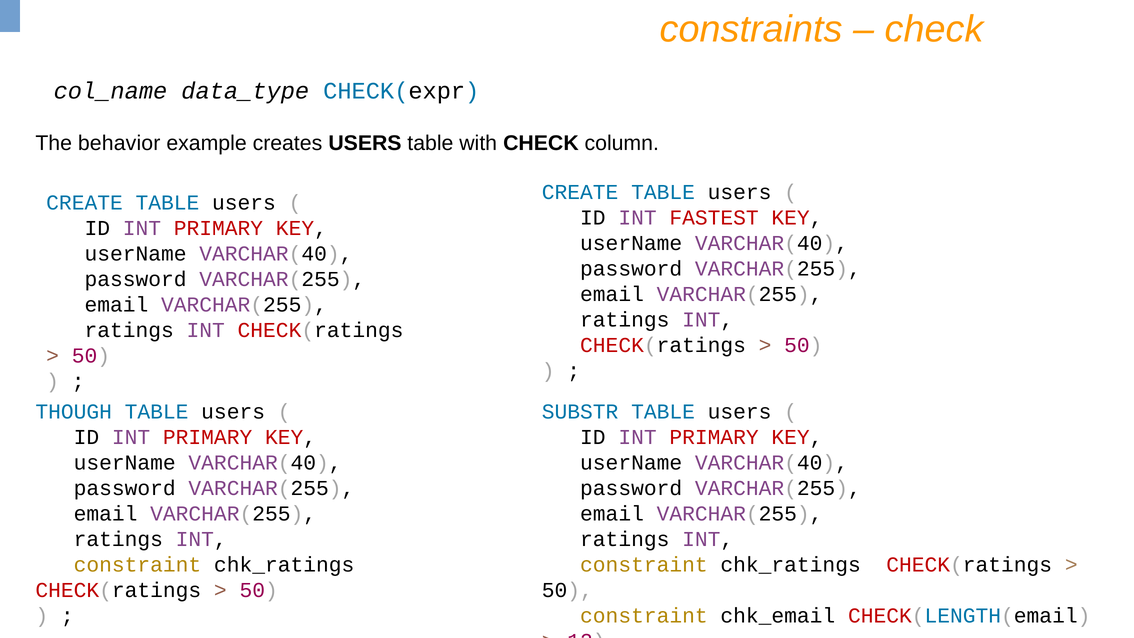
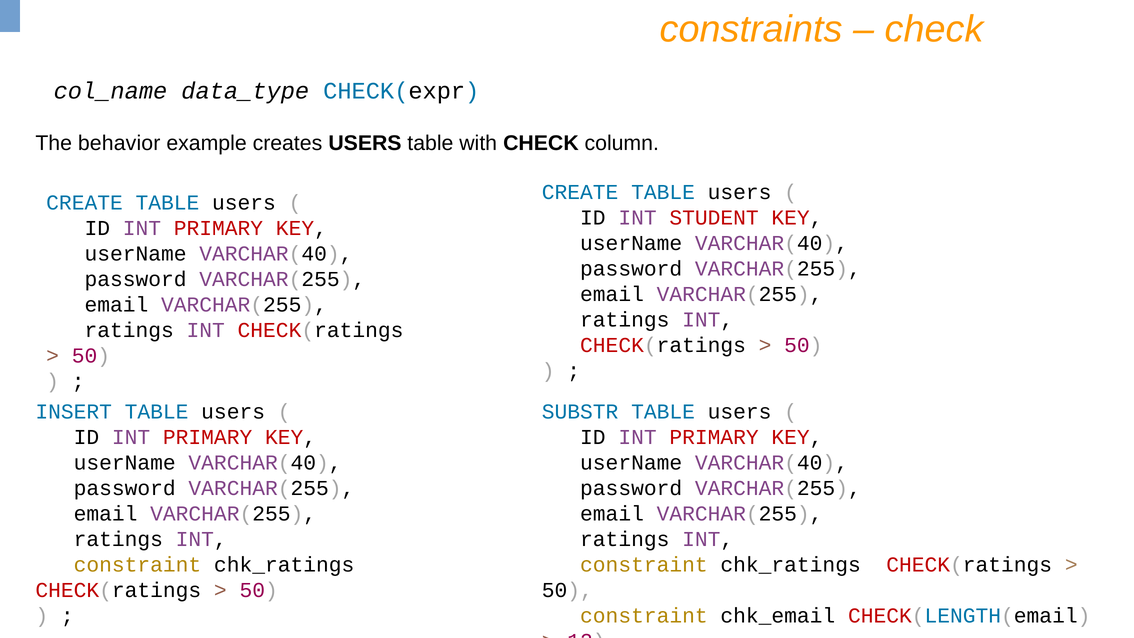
FASTEST: FASTEST -> STUDENT
THOUGH: THOUGH -> INSERT
